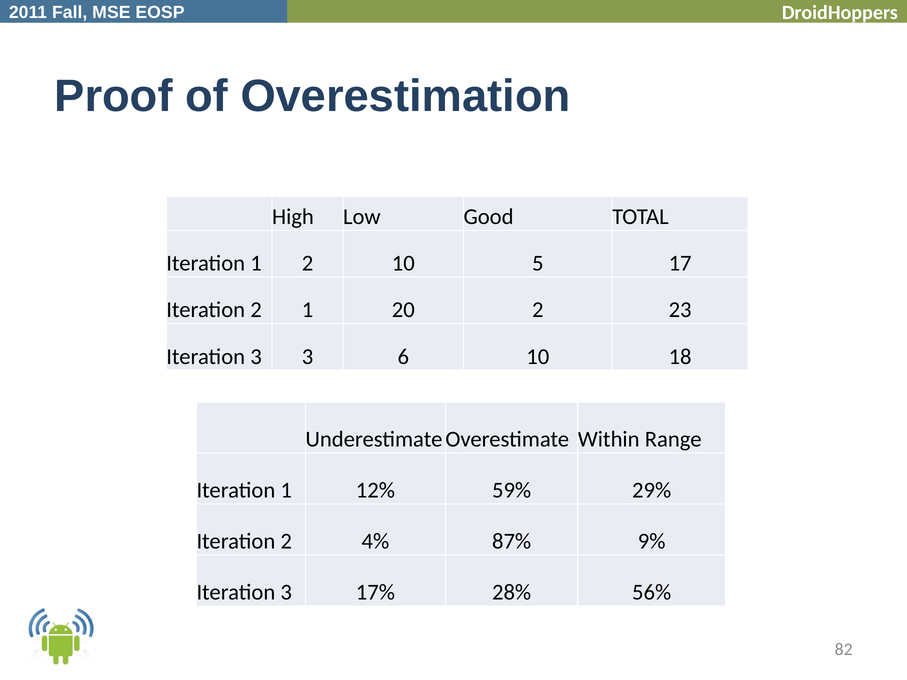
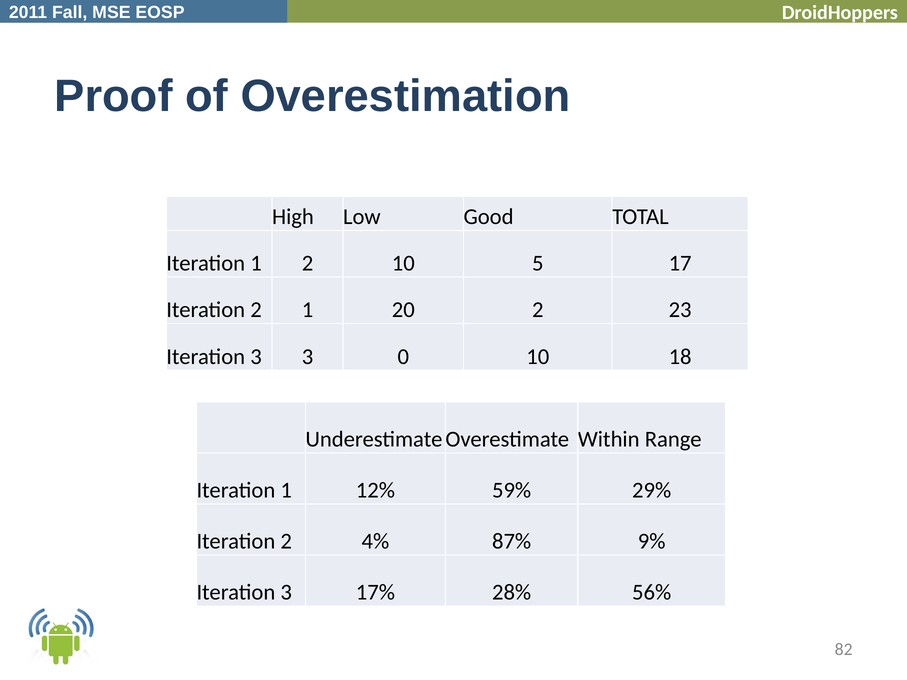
6: 6 -> 0
